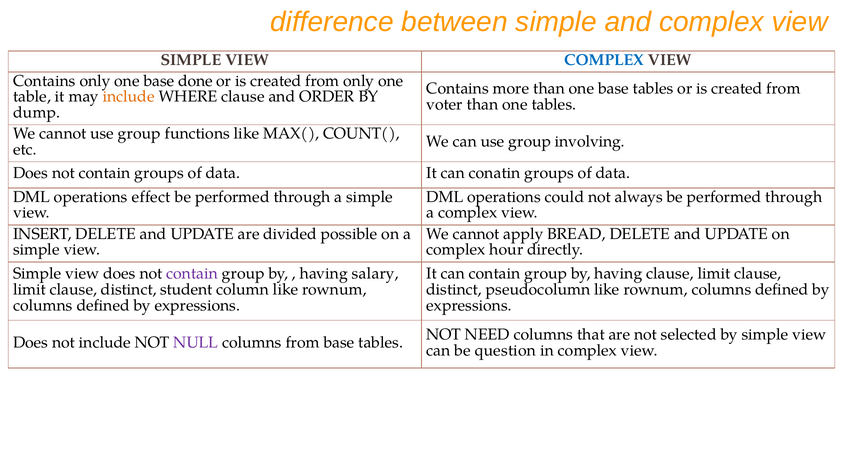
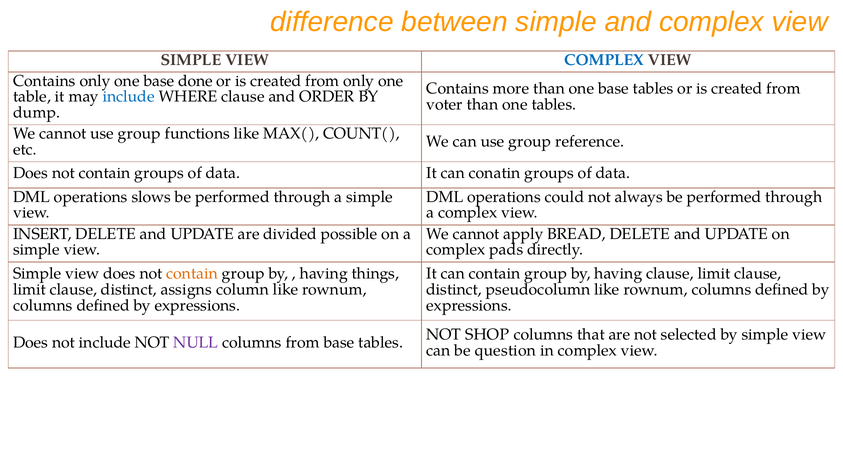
include at (129, 97) colour: orange -> blue
involving: involving -> reference
effect: effect -> slows
hour: hour -> pads
contain at (192, 274) colour: purple -> orange
salary: salary -> things
student: student -> assigns
NEED: NEED -> SHOP
